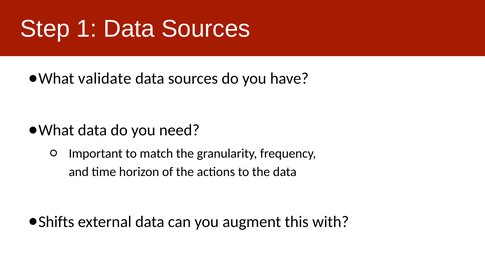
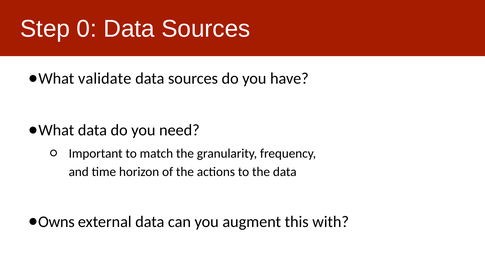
1: 1 -> 0
Shifts: Shifts -> Owns
